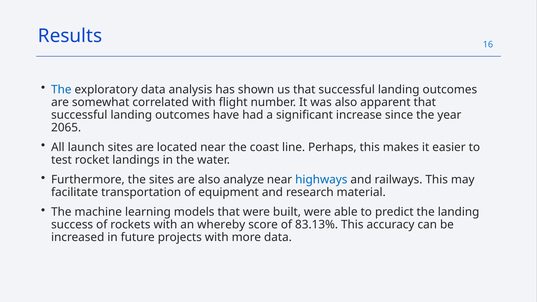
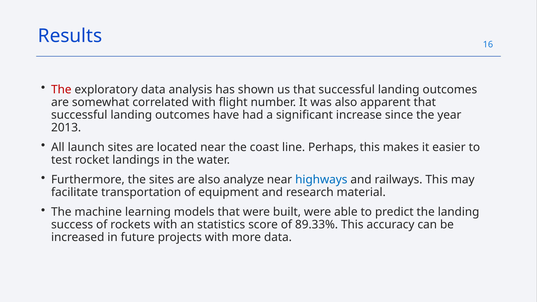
The at (61, 89) colour: blue -> red
2065: 2065 -> 2013
whereby: whereby -> statistics
83.13%: 83.13% -> 89.33%
